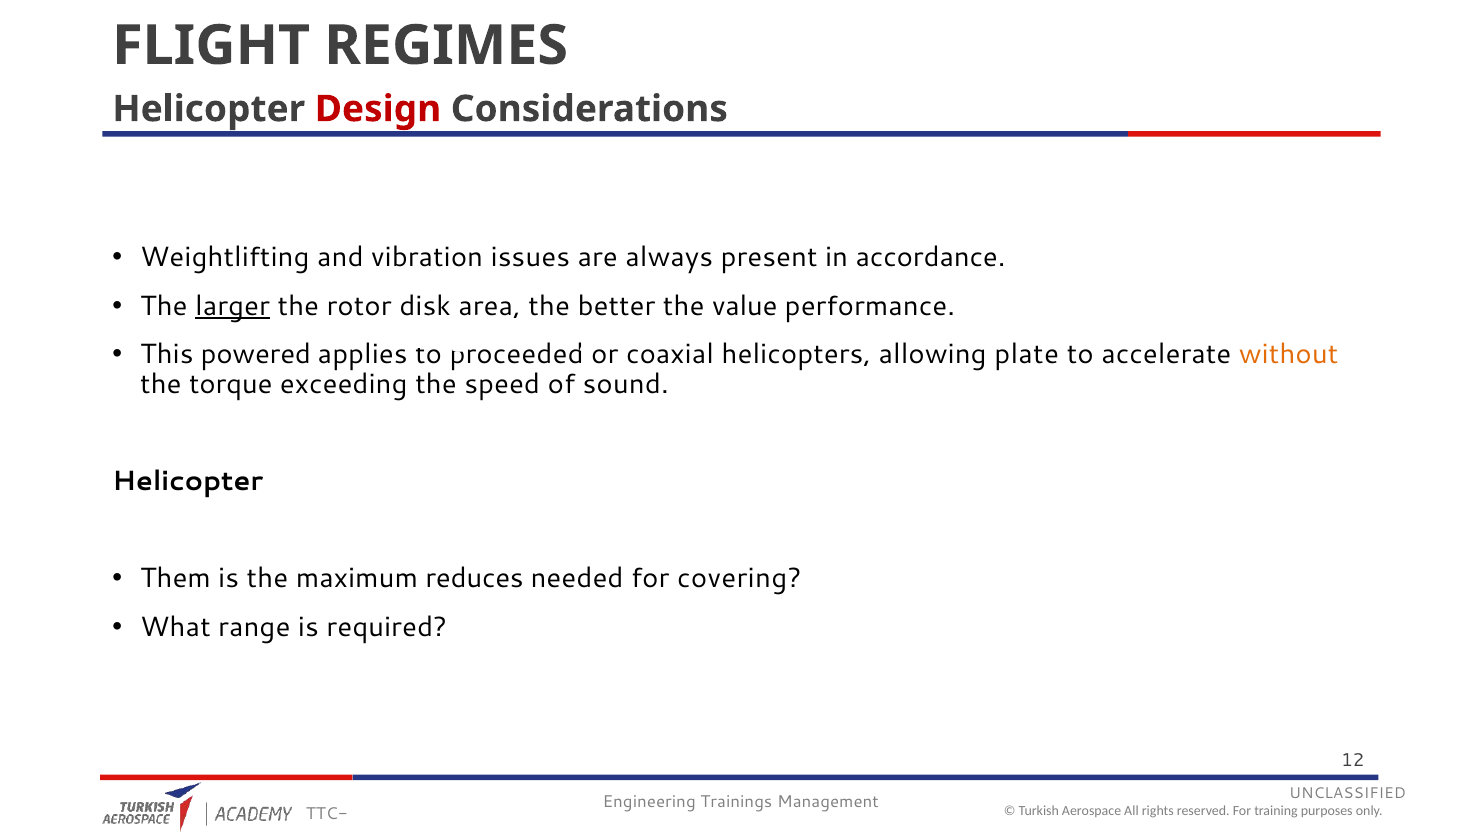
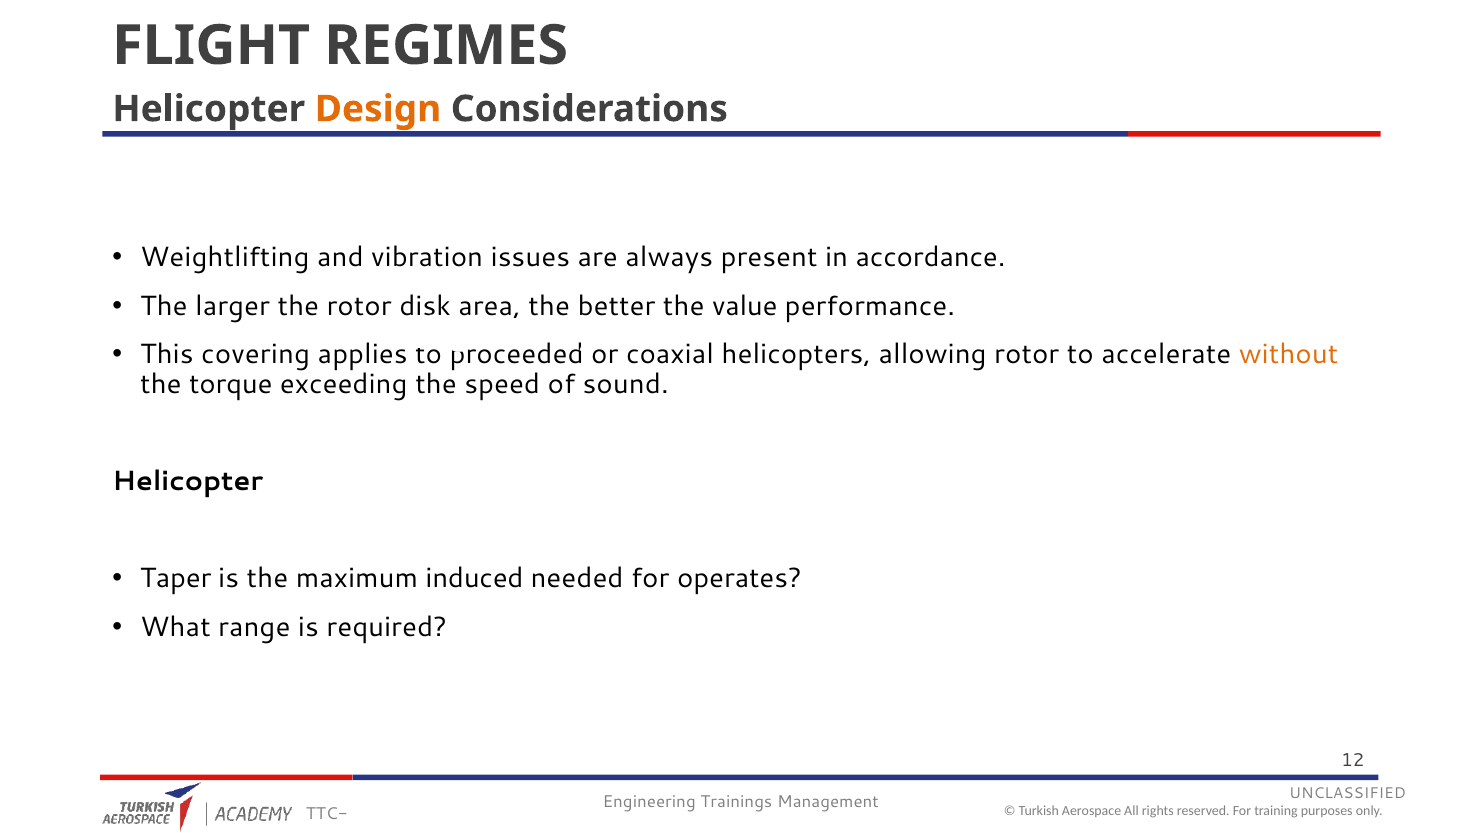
Design colour: red -> orange
larger underline: present -> none
powered: powered -> covering
allowing plate: plate -> rotor
Them: Them -> Taper
reduces: reduces -> induced
covering: covering -> operates
